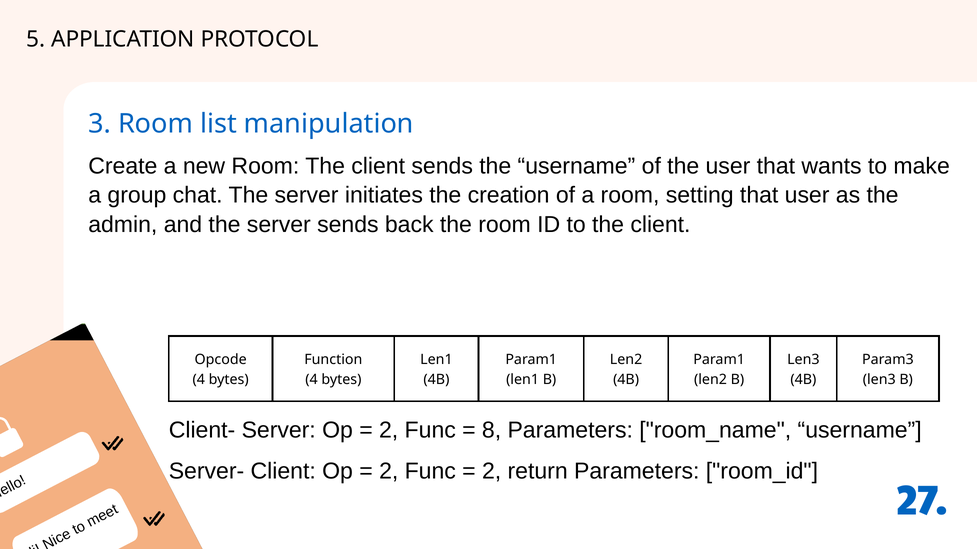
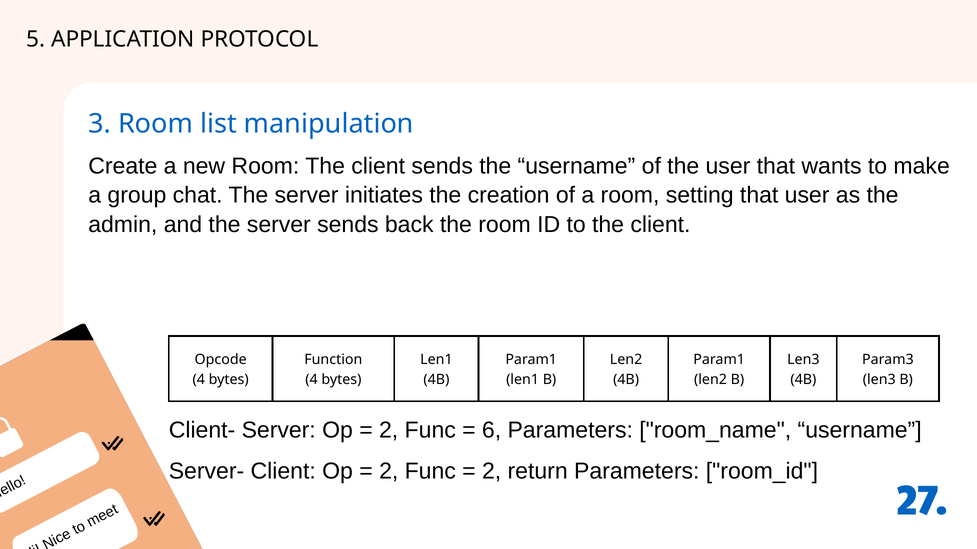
8: 8 -> 6
